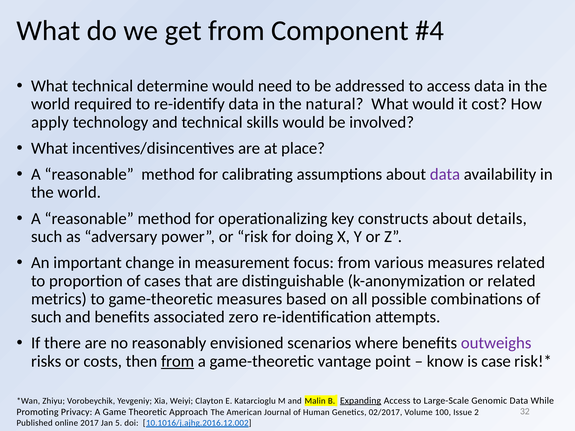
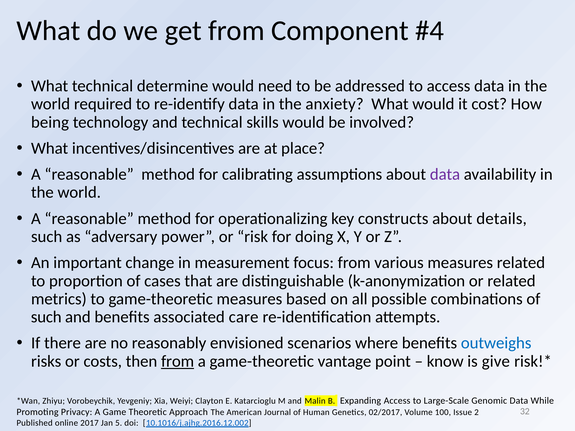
natural: natural -> anxiety
apply: apply -> being
zero: zero -> care
outweighs colour: purple -> blue
case: case -> give
Expanding underline: present -> none
